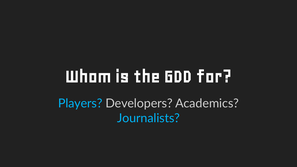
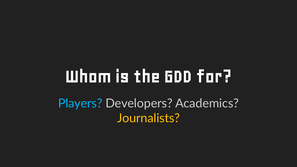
Journalists colour: light blue -> yellow
